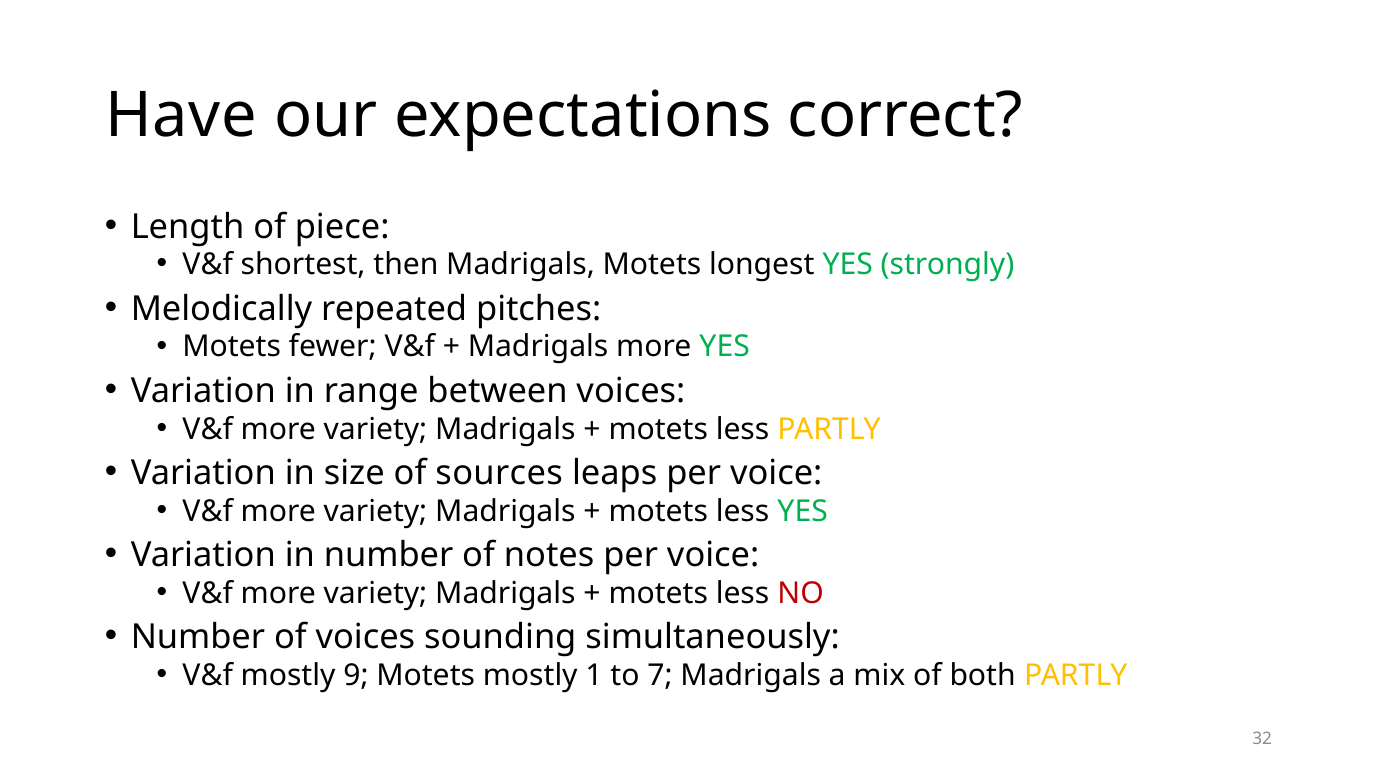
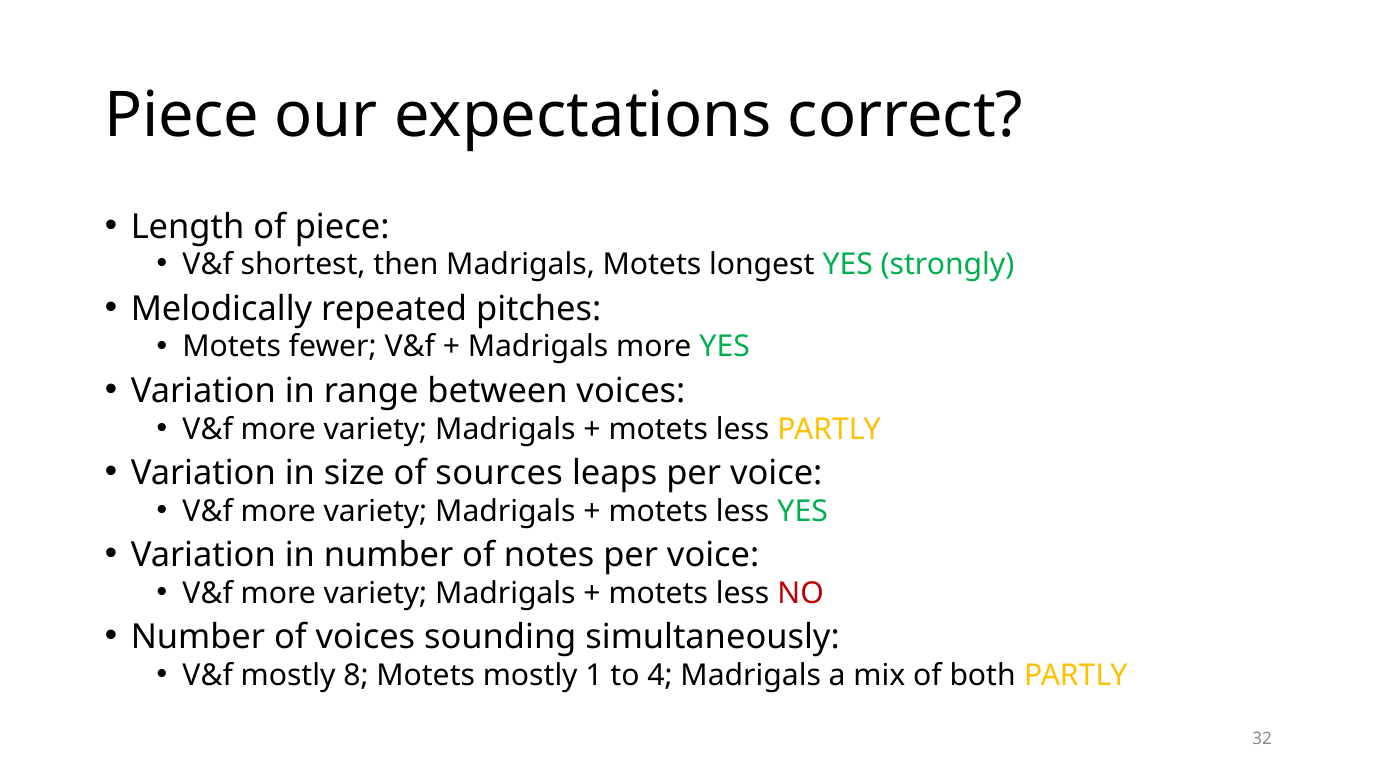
Have at (181, 116): Have -> Piece
9: 9 -> 8
7: 7 -> 4
